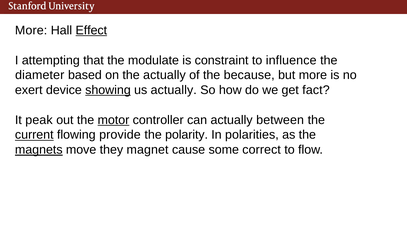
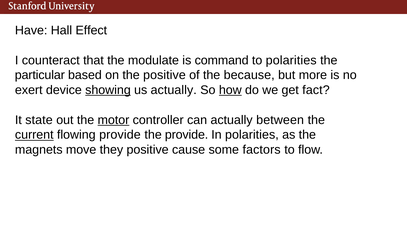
More at (31, 30): More -> Have
Effect underline: present -> none
attempting: attempting -> counteract
constraint: constraint -> command
to influence: influence -> polarities
diameter: diameter -> particular
the actually: actually -> positive
how underline: none -> present
peak: peak -> state
the polarity: polarity -> provide
magnets underline: present -> none
they magnet: magnet -> positive
correct: correct -> factors
